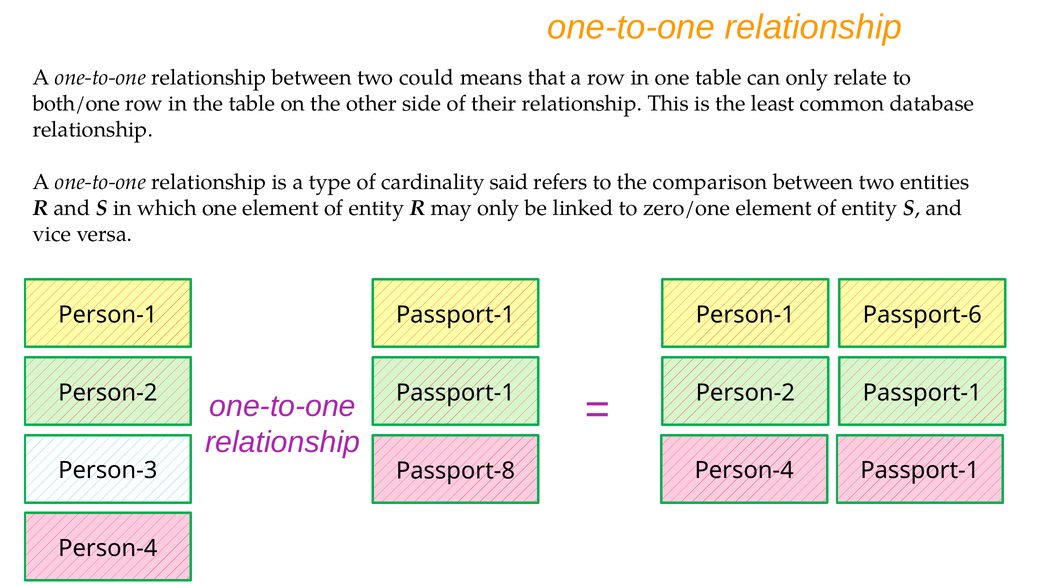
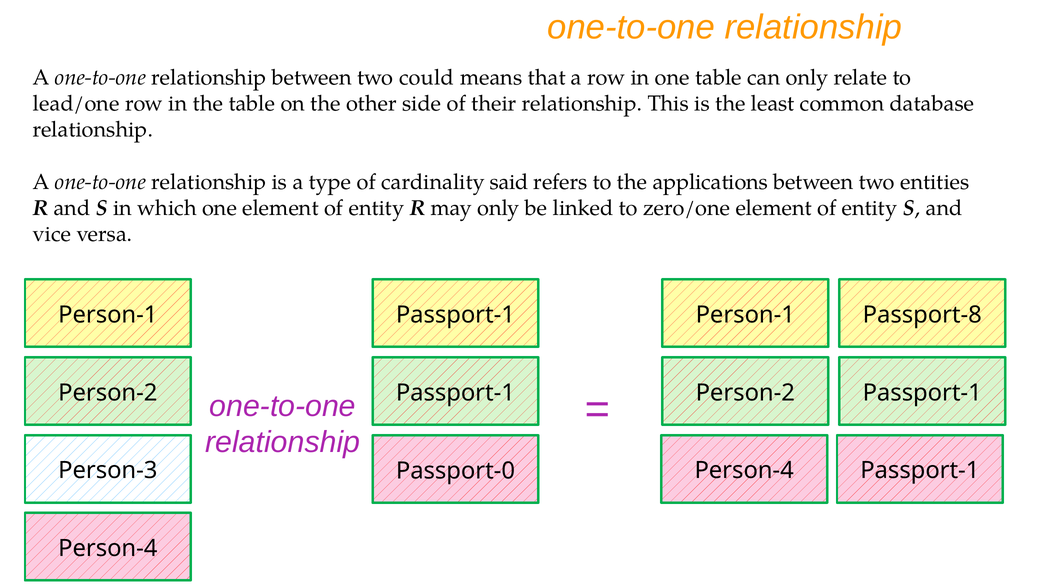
both/one: both/one -> lead/one
comparison: comparison -> applications
Passport-6: Passport-6 -> Passport-8
Passport-8: Passport-8 -> Passport-0
